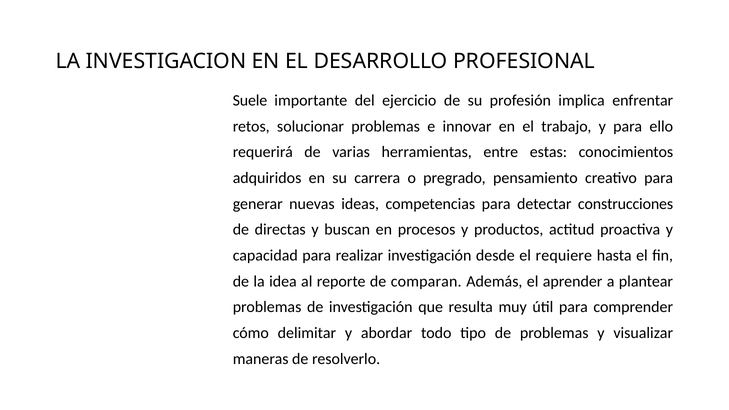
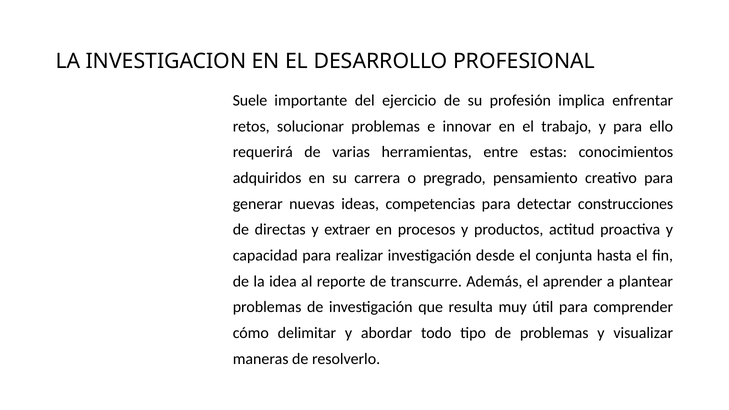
buscan: buscan -> extraer
requiere: requiere -> conjunta
comparan: comparan -> transcurre
